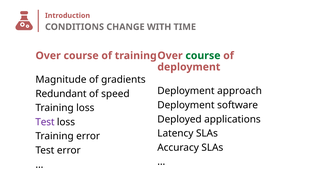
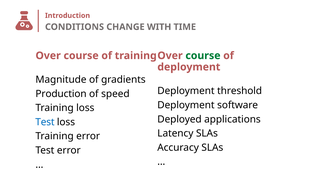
approach: approach -> threshold
Redundant: Redundant -> Production
Test at (45, 122) colour: purple -> blue
